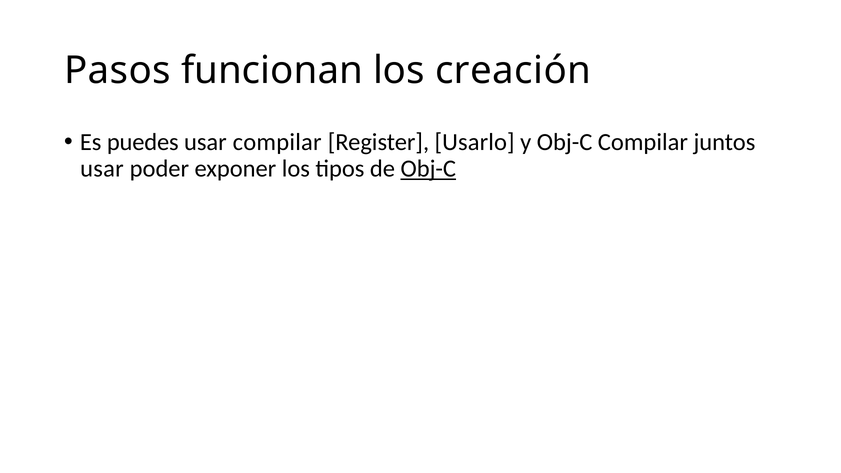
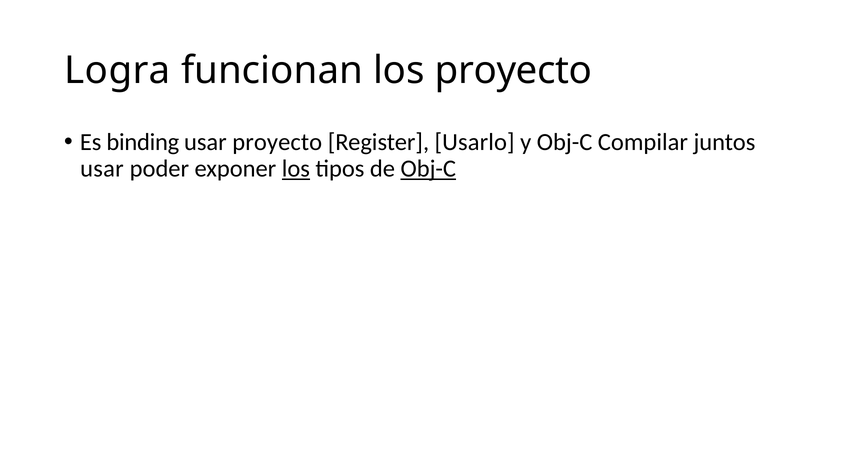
Pasos: Pasos -> Logra
los creación: creación -> proyecto
puedes: puedes -> binding
usar compilar: compilar -> proyecto
los at (296, 169) underline: none -> present
